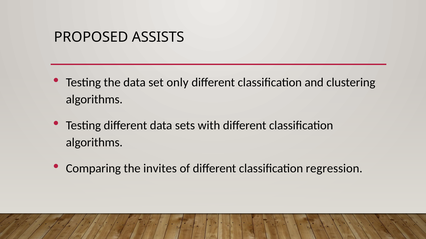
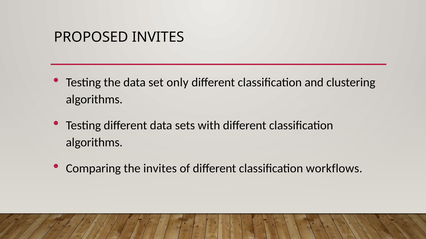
PROPOSED ASSISTS: ASSISTS -> INVITES
regression: regression -> workflows
